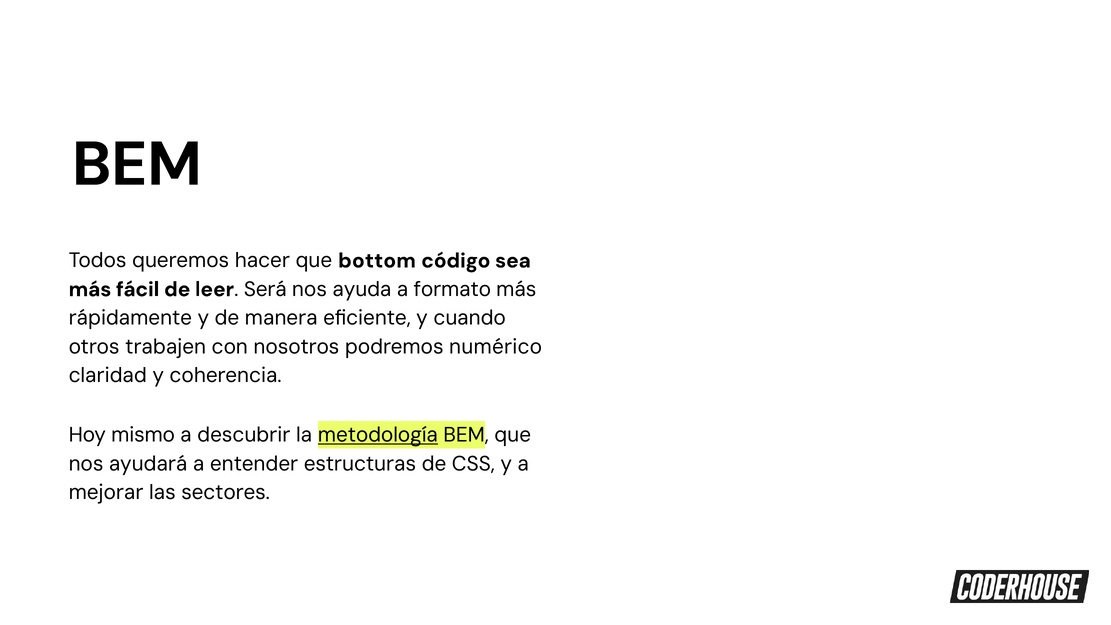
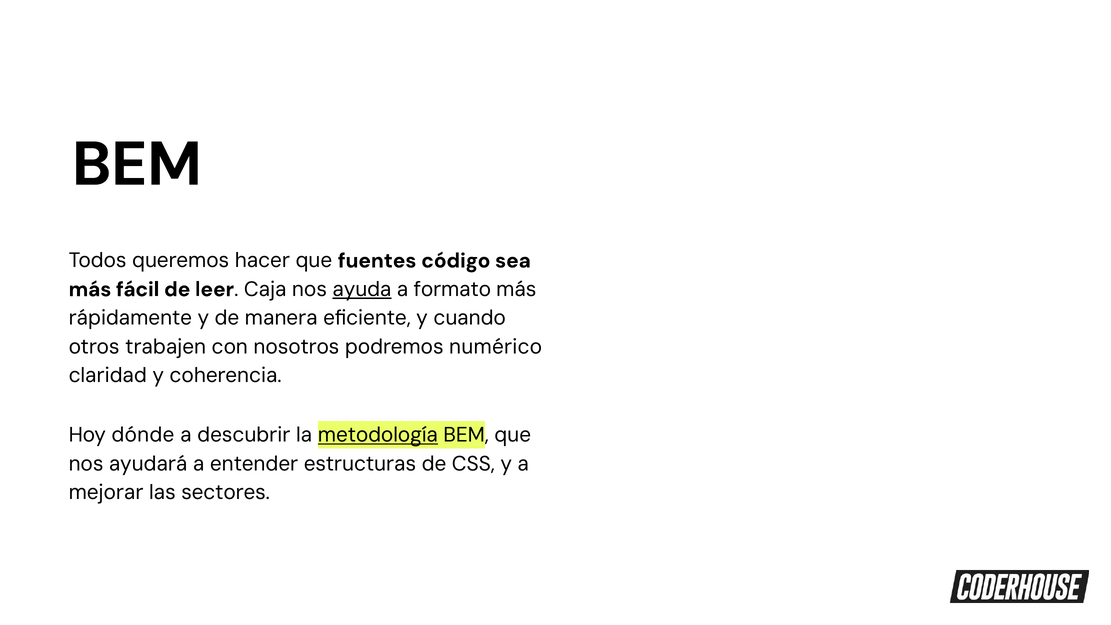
bottom: bottom -> fuentes
Será: Será -> Caja
ayuda underline: none -> present
mismo: mismo -> dónde
